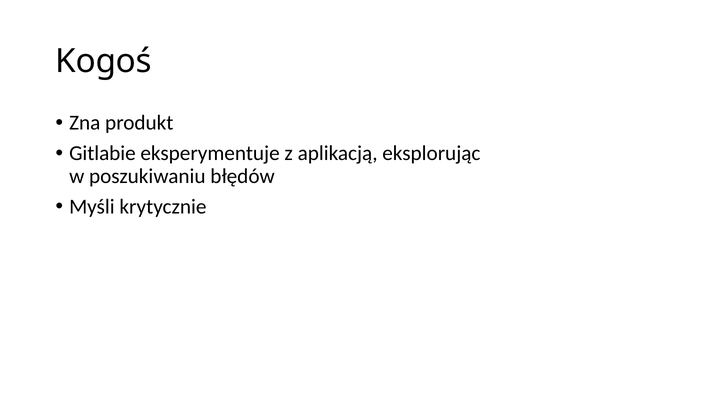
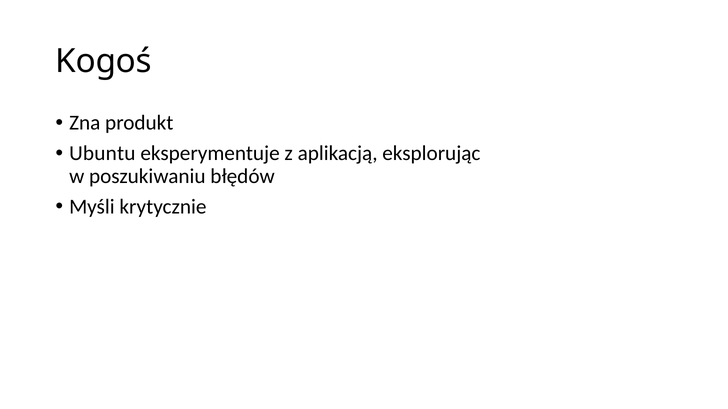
Gitlabie: Gitlabie -> Ubuntu
